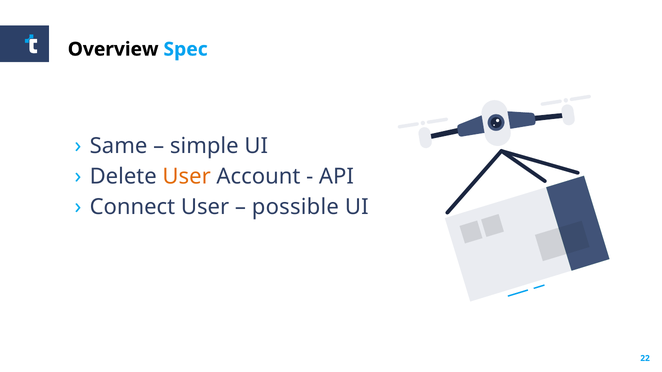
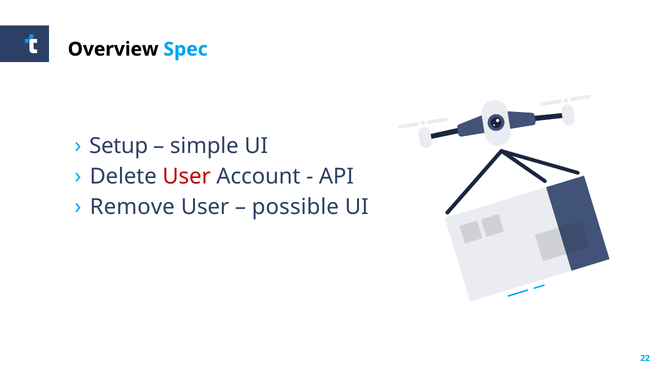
Same: Same -> Setup
User at (187, 177) colour: orange -> red
Connect: Connect -> Remove
